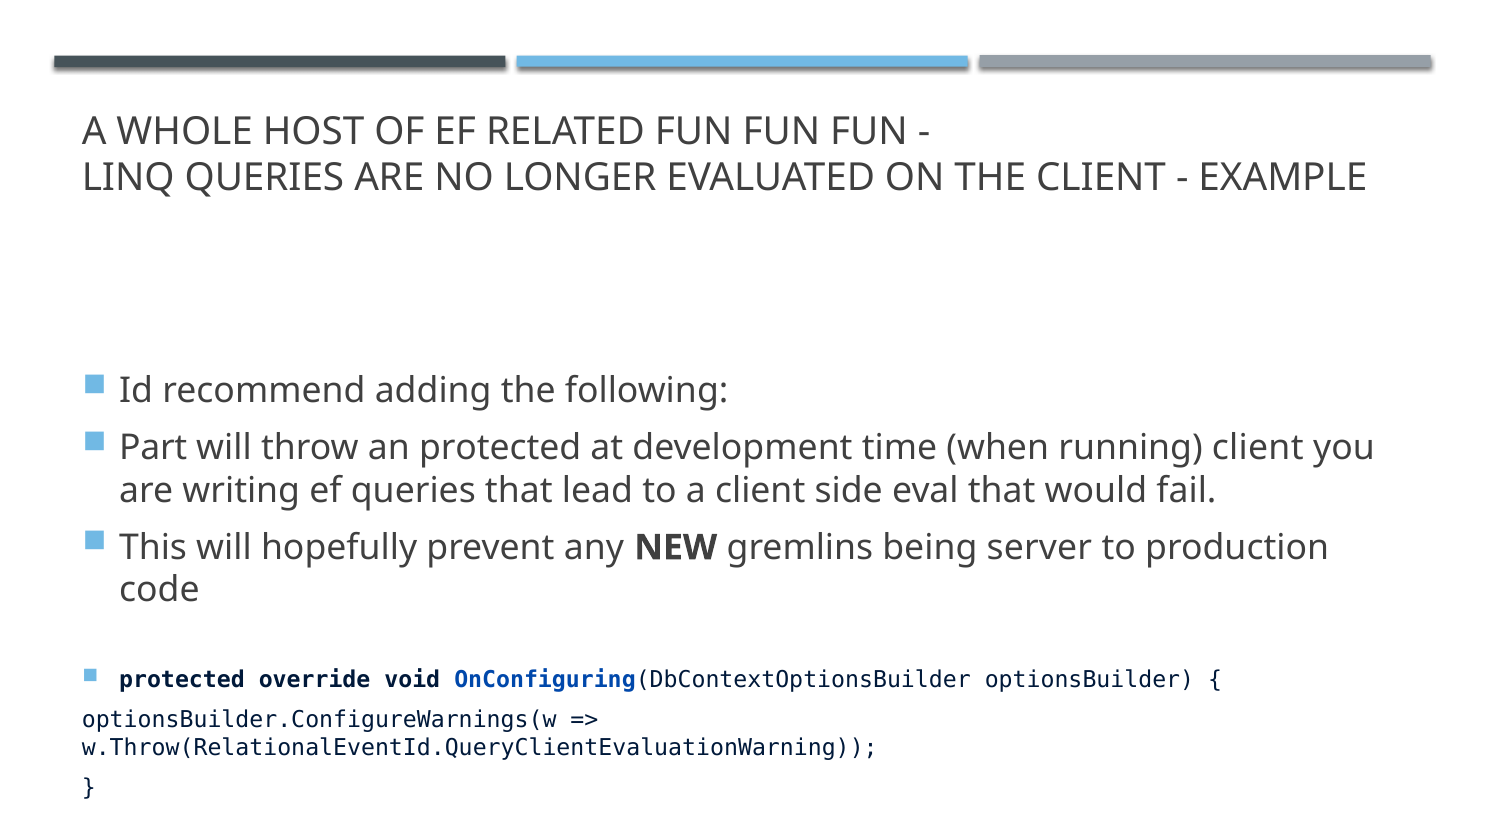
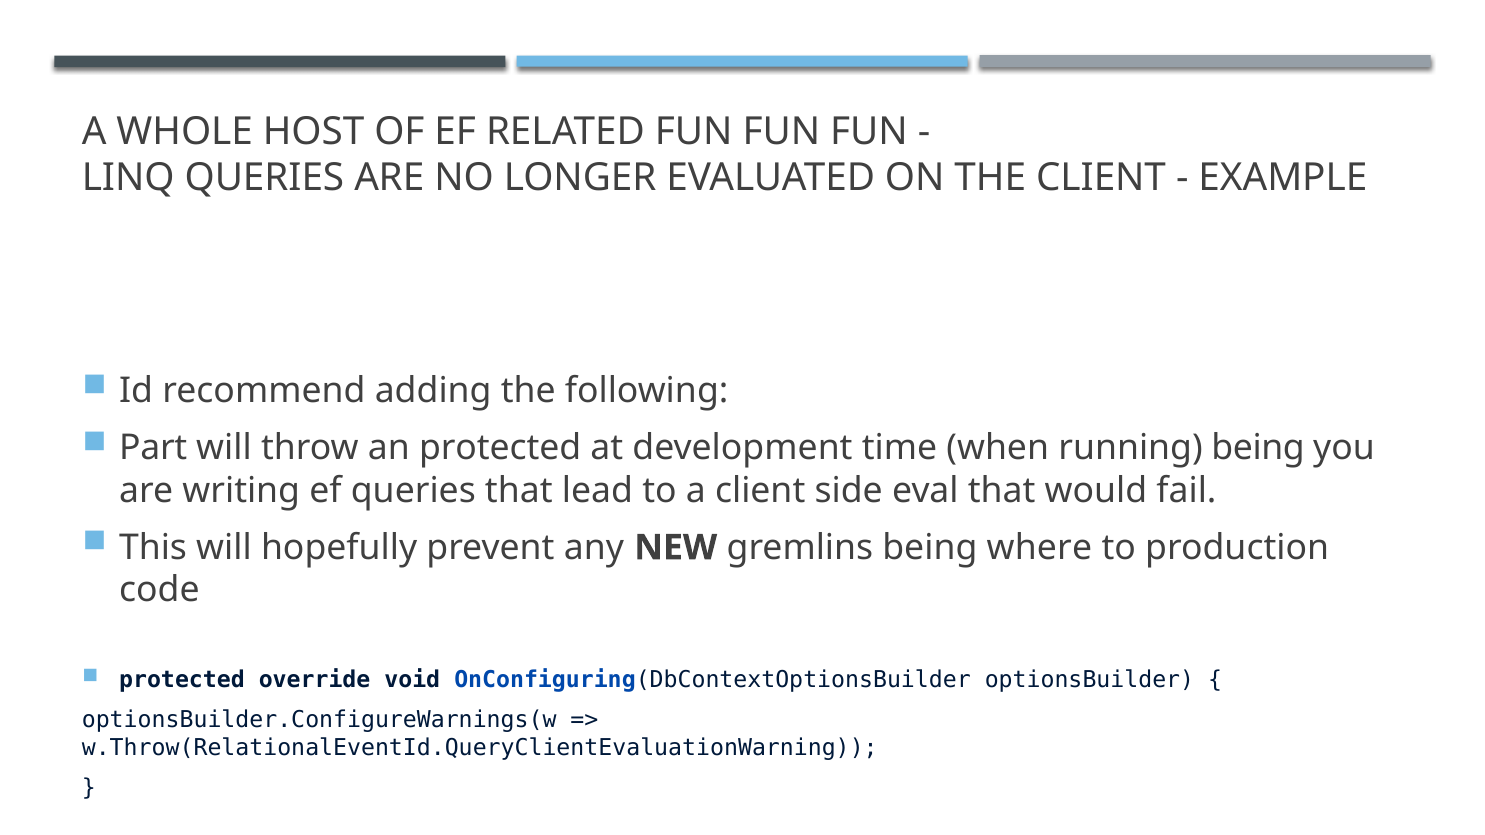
running client: client -> being
server: server -> where
